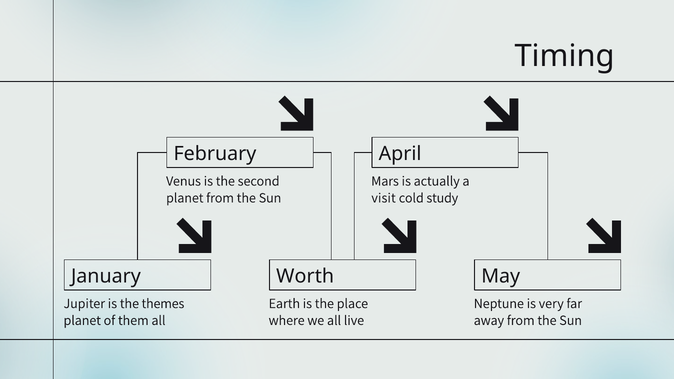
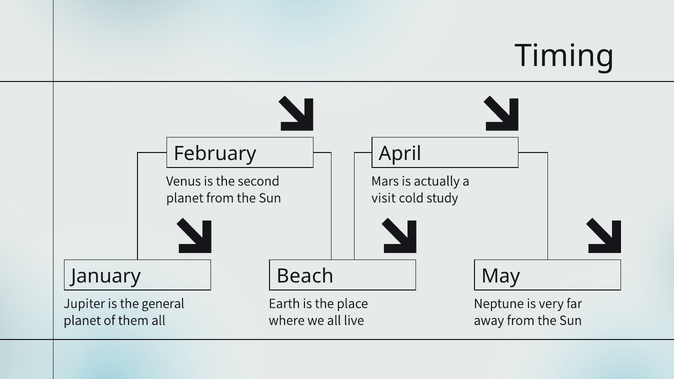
Worth: Worth -> Beach
themes: themes -> general
